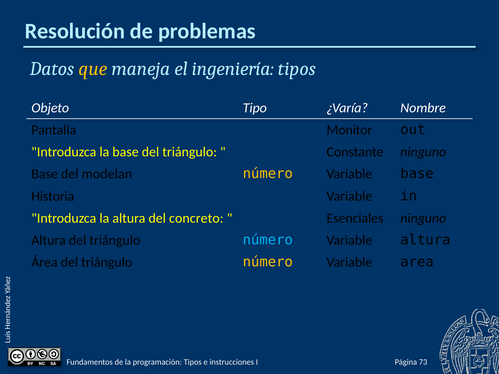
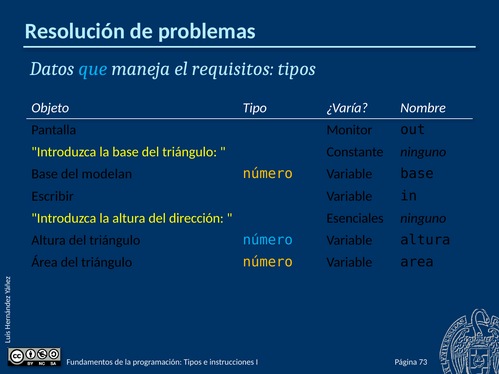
que colour: yellow -> light blue
ingeniería: ingeniería -> requisitos
Historia: Historia -> Escribir
concreto: concreto -> dirección
